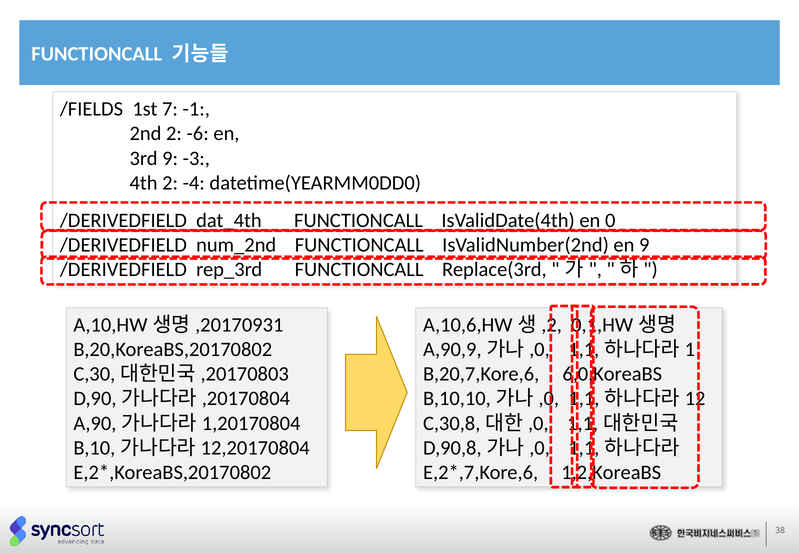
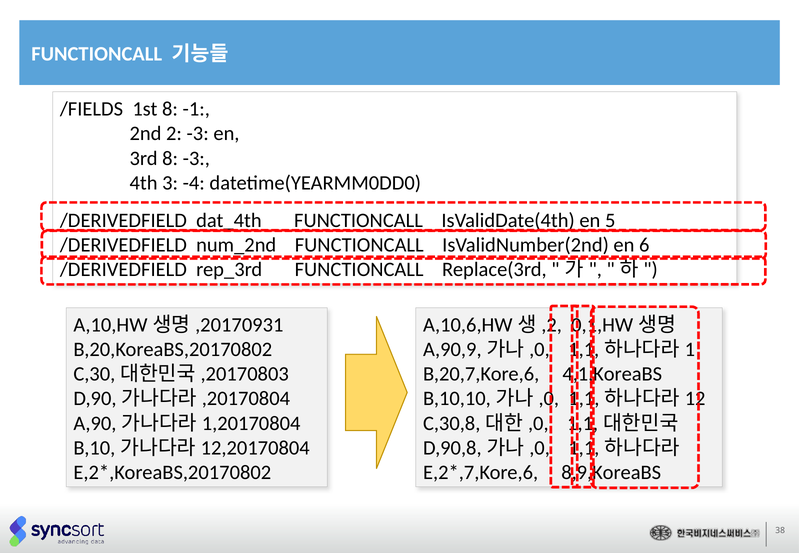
1st 7: 7 -> 8
2 -6: -6 -> -3
3rd 9: 9 -> 8
4th 2: 2 -> 3
0: 0 -> 5
en 9: 9 -> 6
6,0,KoreaBS: 6,0,KoreaBS -> 4,1,KoreaBS
1,2,KoreaBS: 1,2,KoreaBS -> 8,9,KoreaBS
